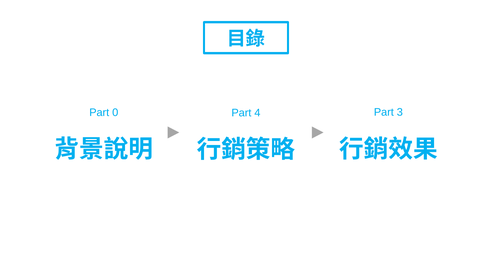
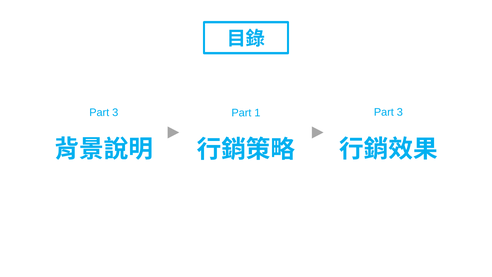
0 at (115, 112): 0 -> 3
4: 4 -> 1
